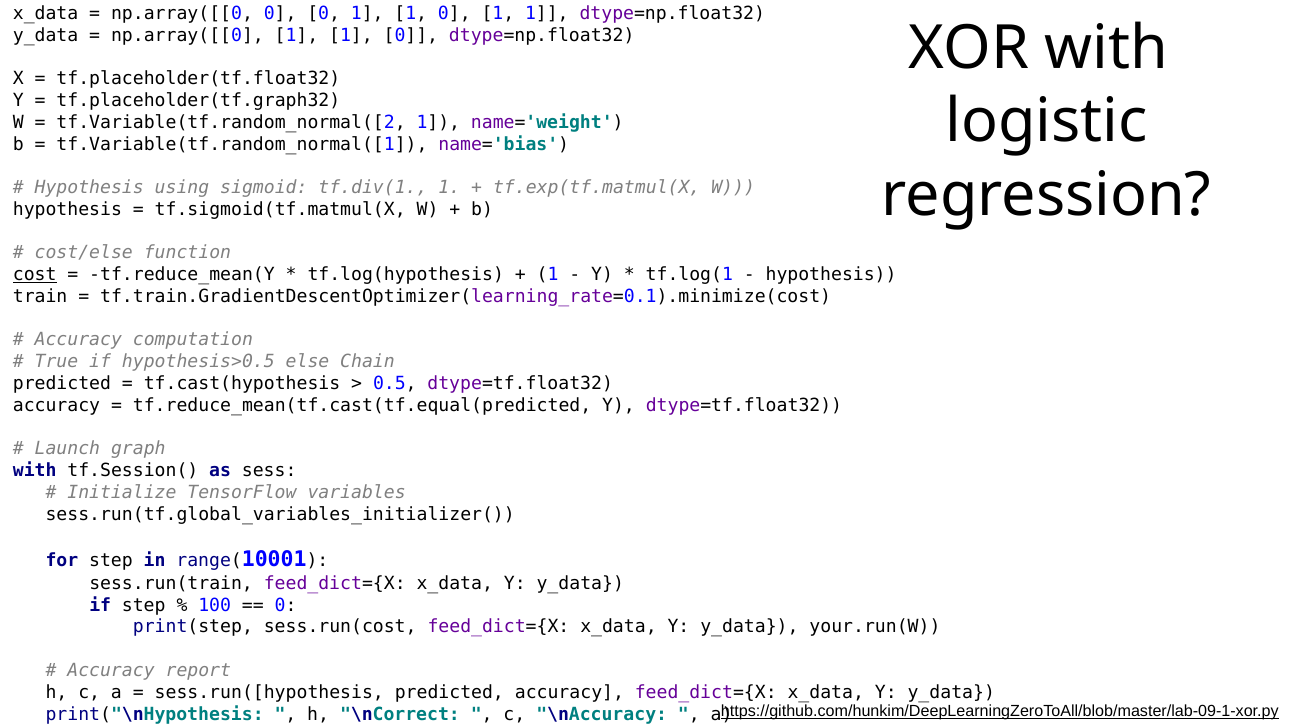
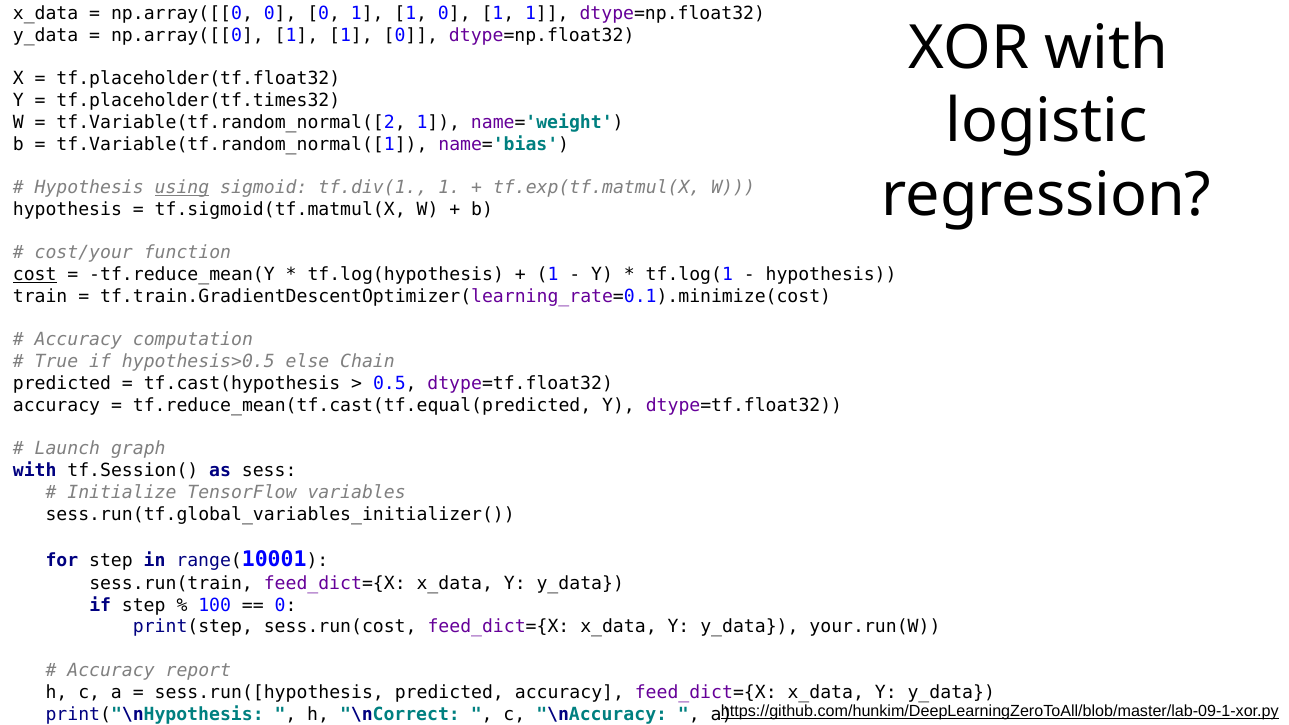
tf.placeholder(tf.graph32: tf.placeholder(tf.graph32 -> tf.placeholder(tf.times32
using underline: none -> present
cost/else: cost/else -> cost/your
